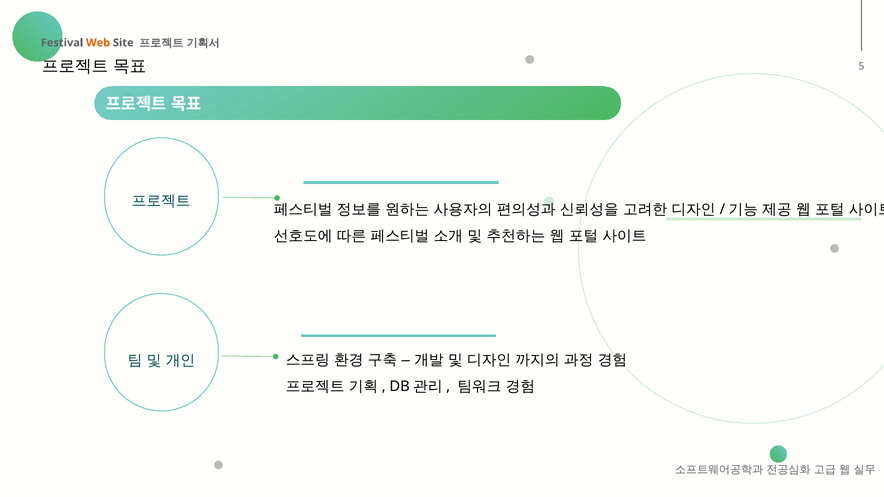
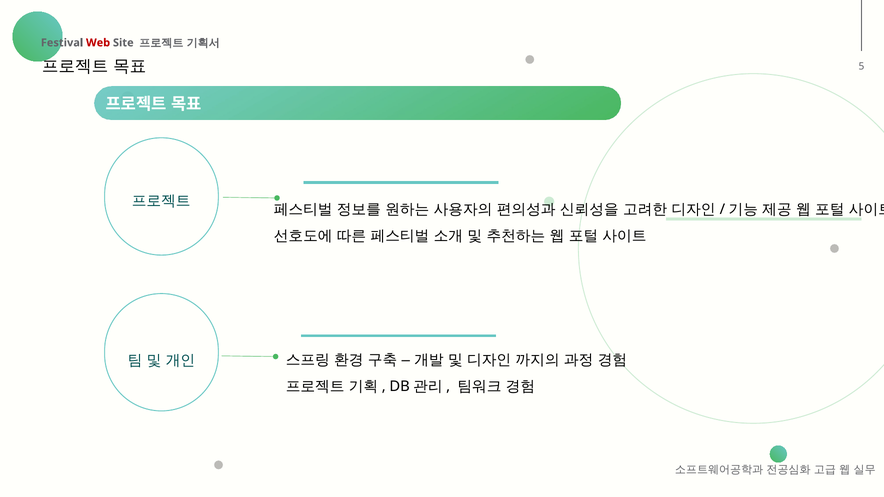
Web colour: orange -> red
